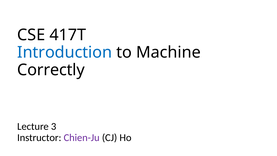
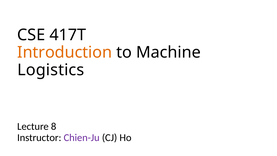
Introduction colour: blue -> orange
Correctly: Correctly -> Logistics
3: 3 -> 8
